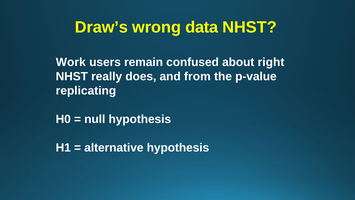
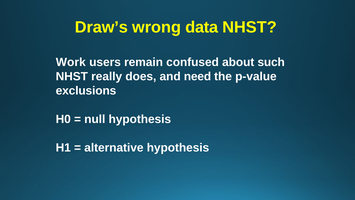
right: right -> such
from: from -> need
replicating: replicating -> exclusions
